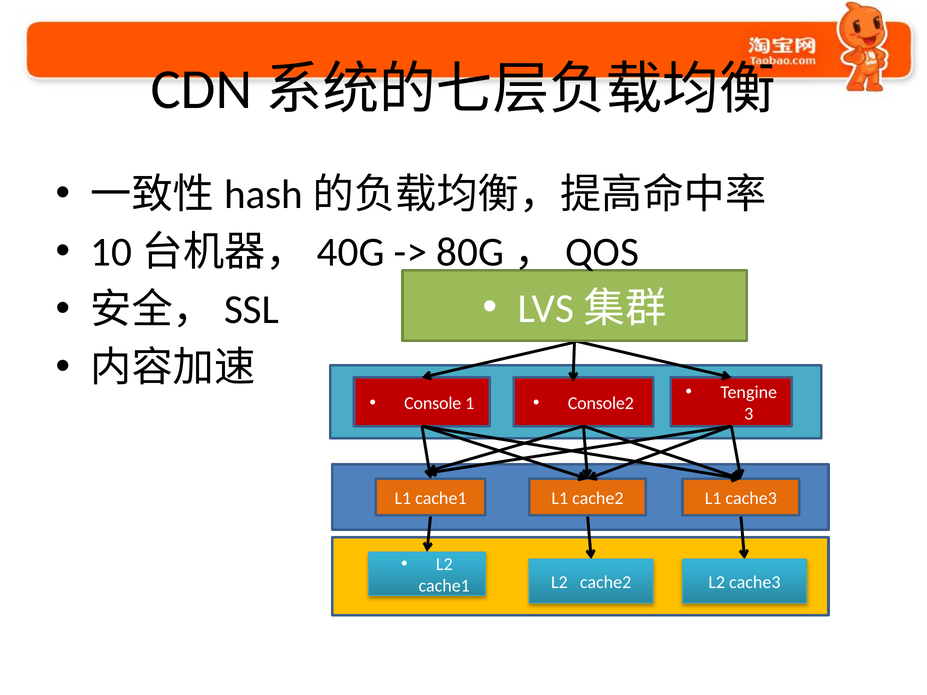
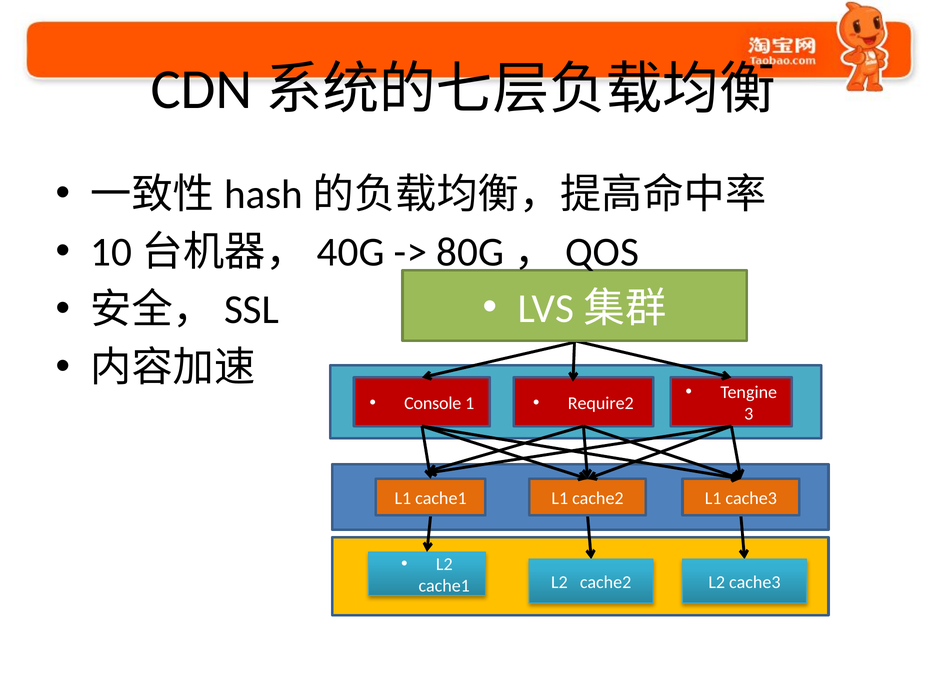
Console2: Console2 -> Require2
